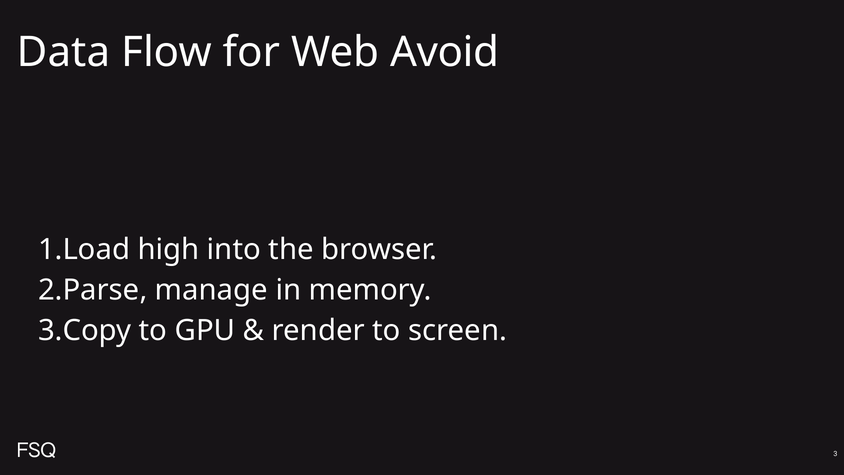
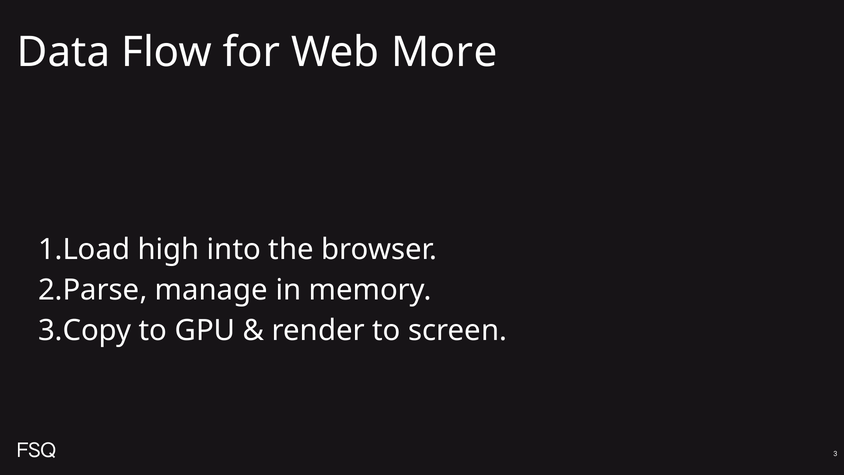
Avoid: Avoid -> More
